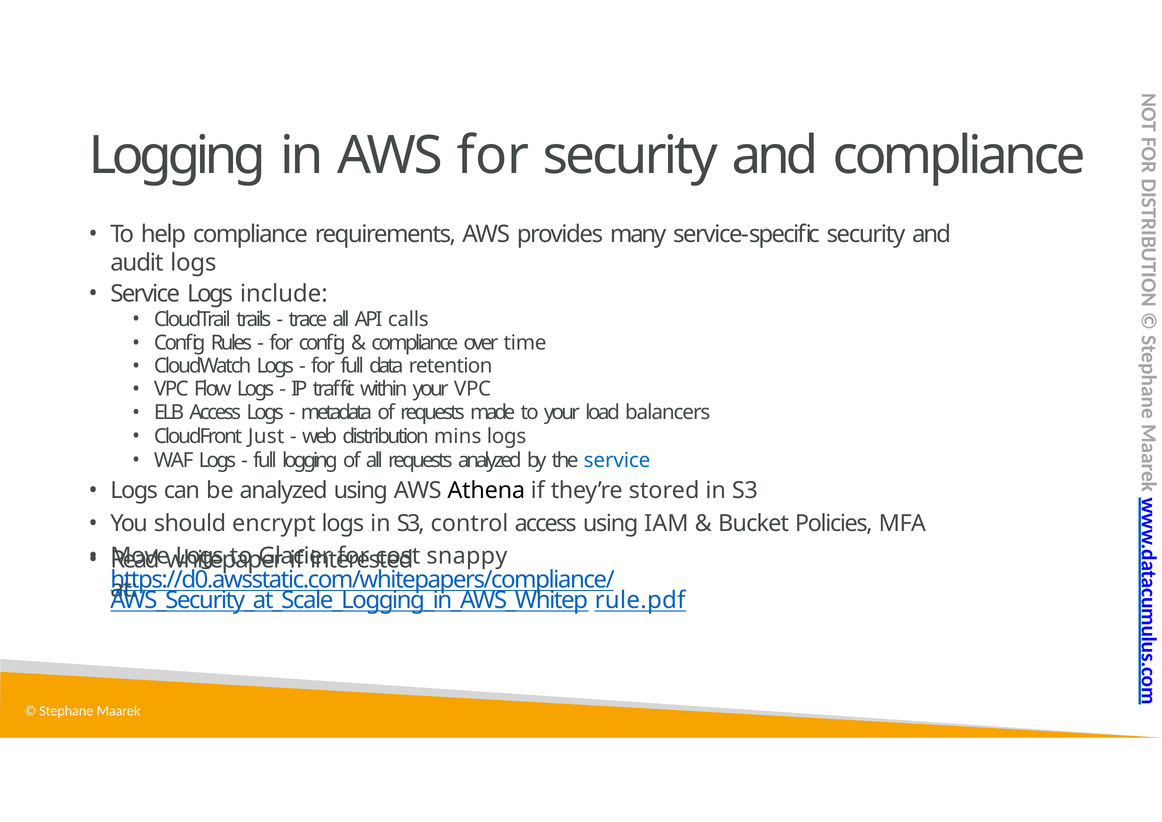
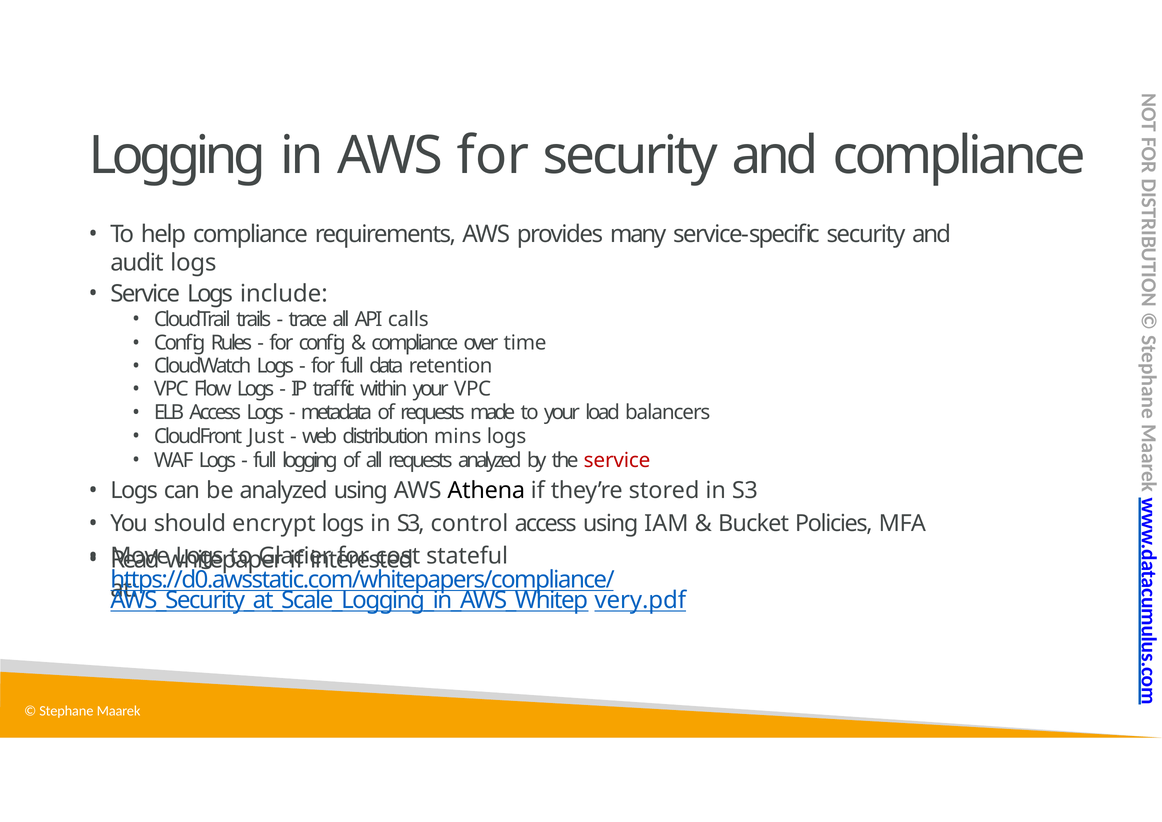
service at (617, 460) colour: blue -> red
snappy: snappy -> stateful
rule.pdf: rule.pdf -> very.pdf
